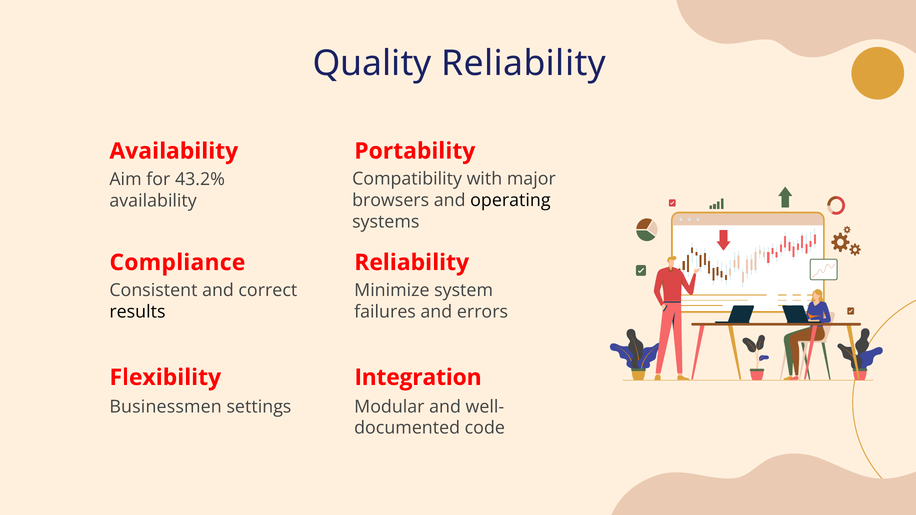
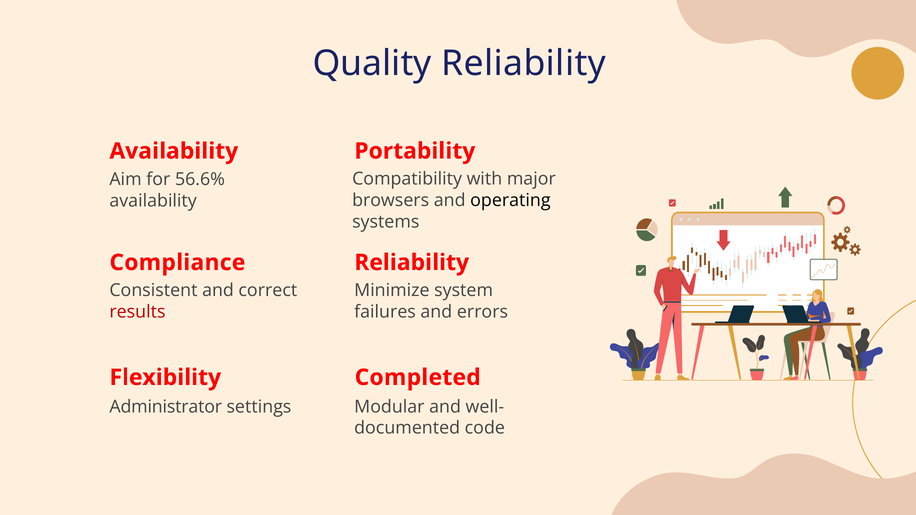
43.2%: 43.2% -> 56.6%
results colour: black -> red
Integration: Integration -> Completed
Businessmen: Businessmen -> Administrator
